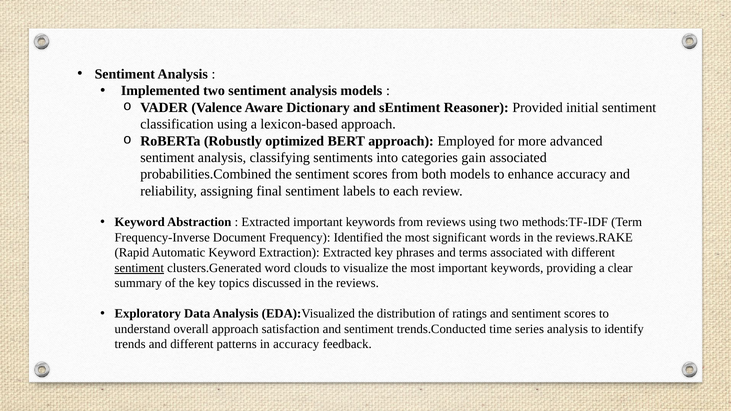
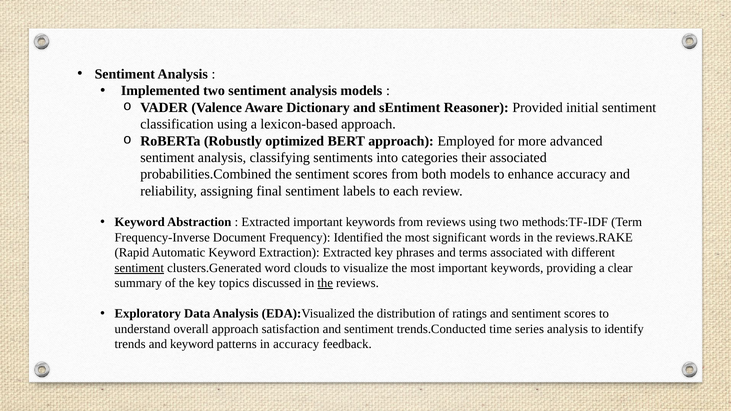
gain: gain -> their
the at (325, 283) underline: none -> present
and different: different -> keyword
